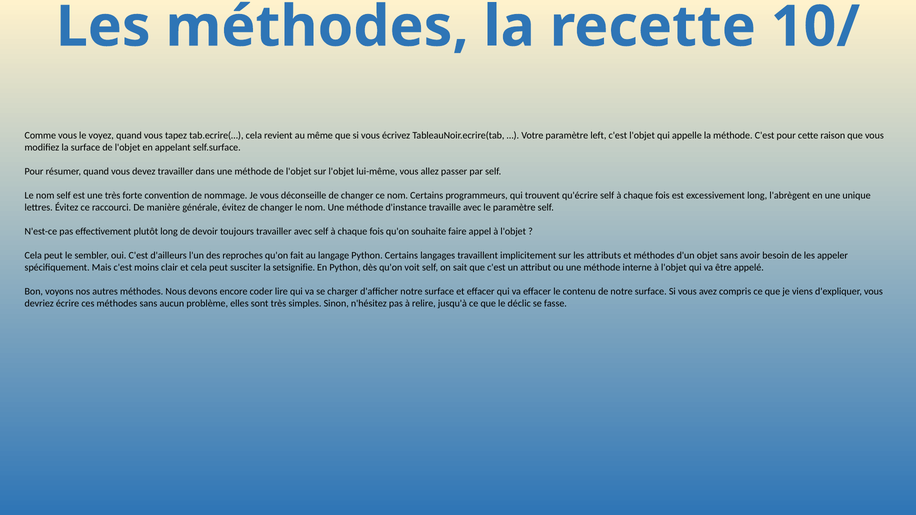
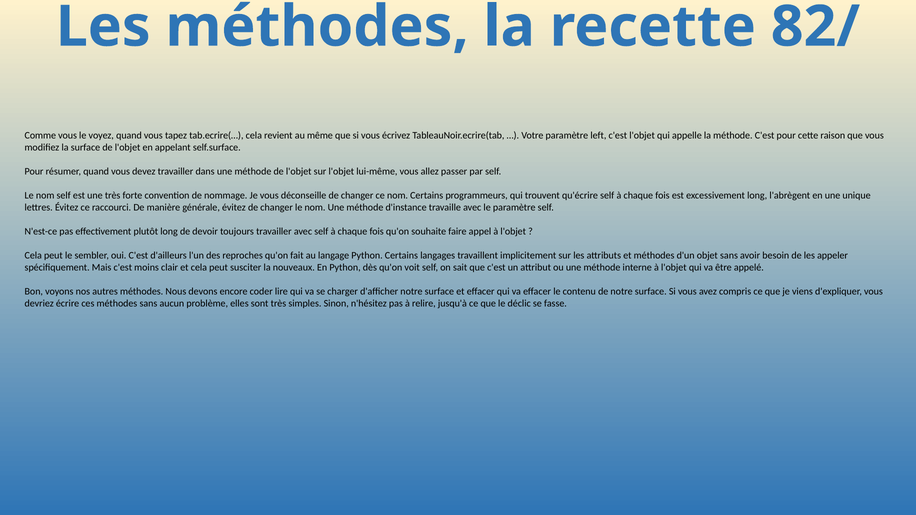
10/: 10/ -> 82/
setsignifie: setsignifie -> nouveaux
